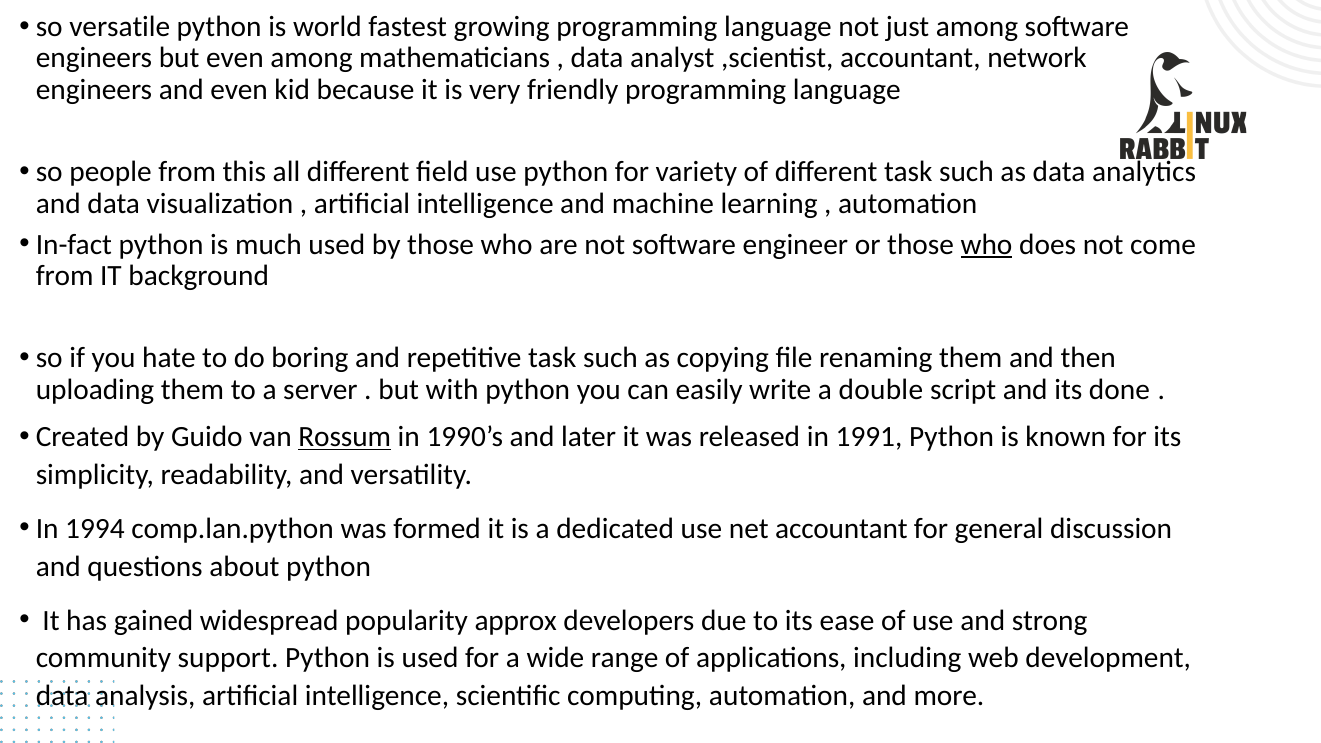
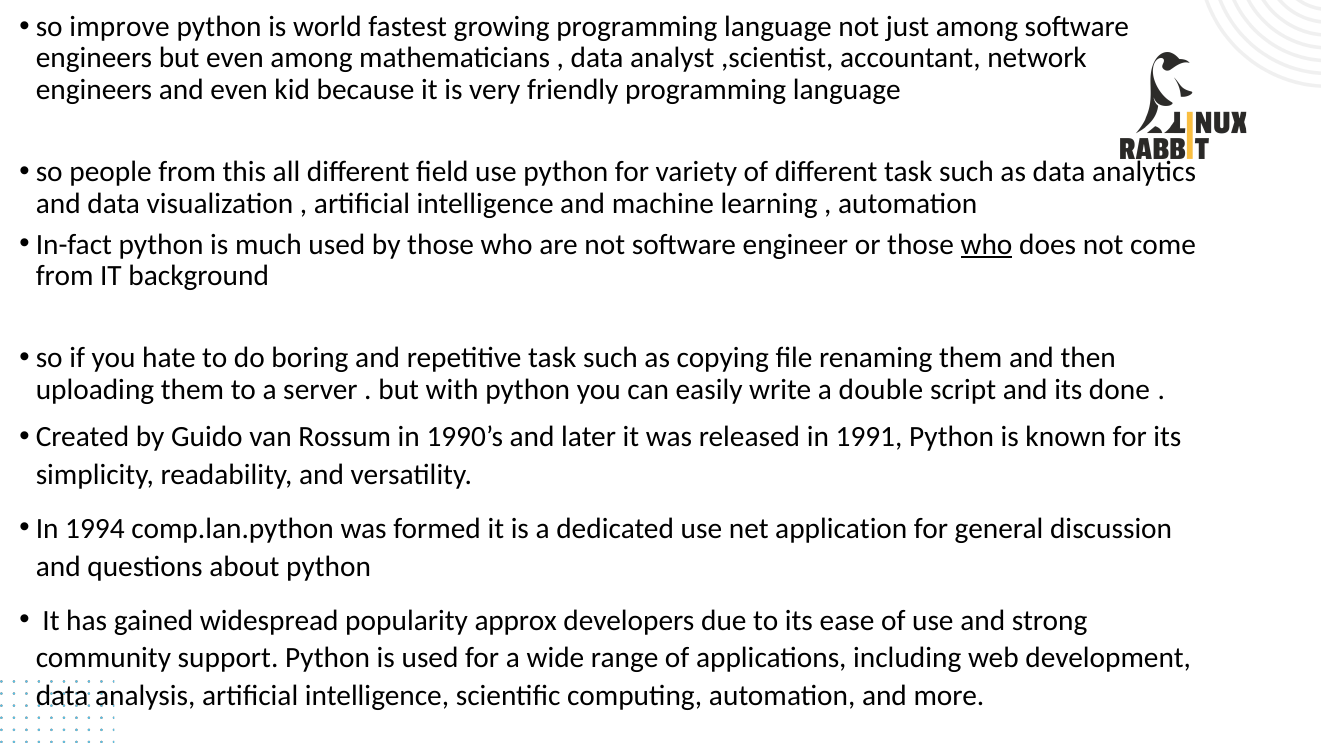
versatile: versatile -> improve
Rossum underline: present -> none
net accountant: accountant -> application
